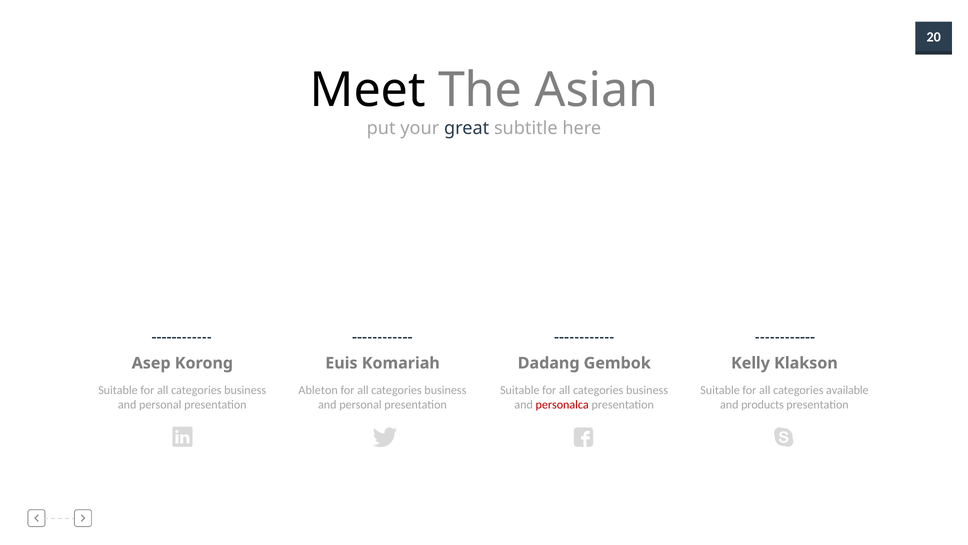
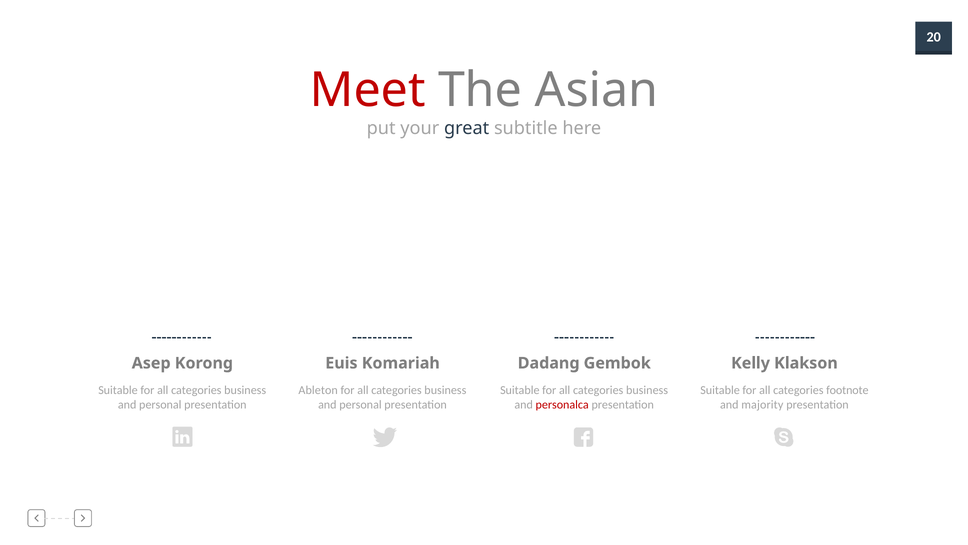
Meet colour: black -> red
available: available -> footnote
products: products -> majority
